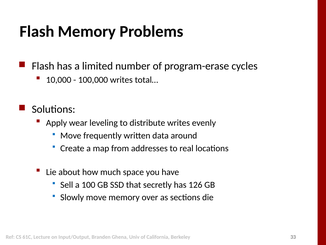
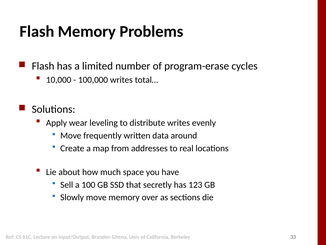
126: 126 -> 123
